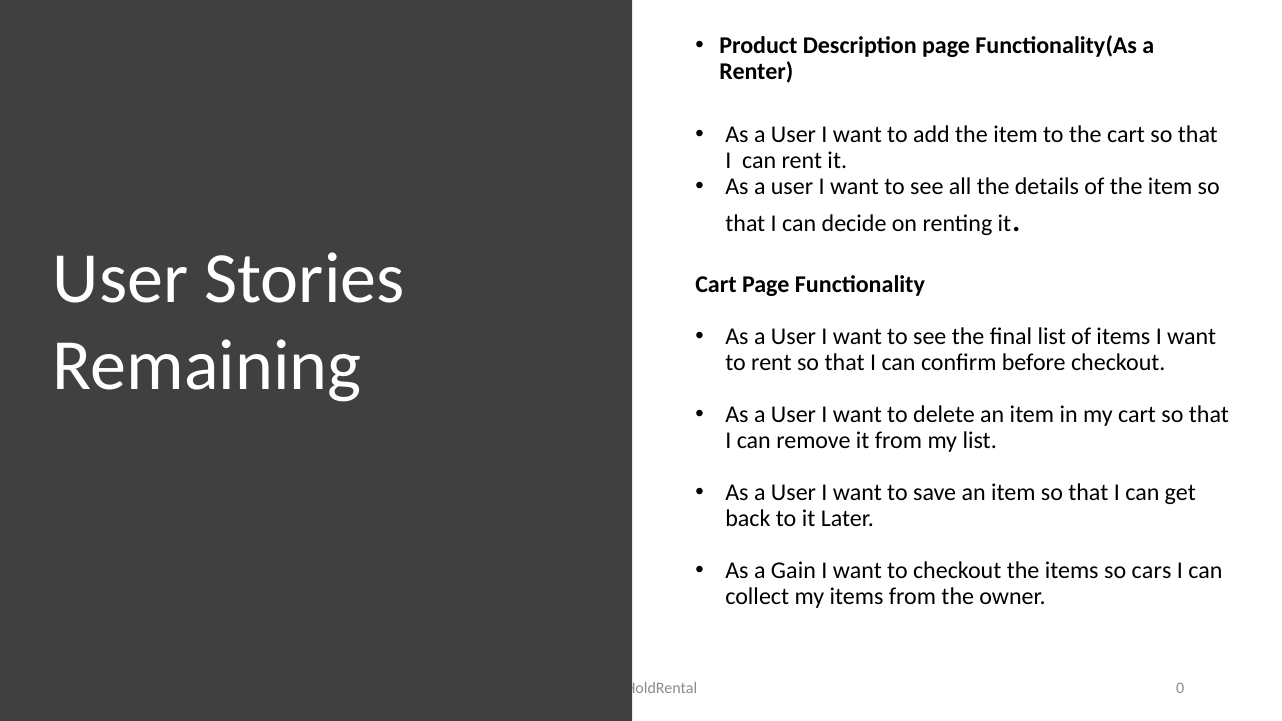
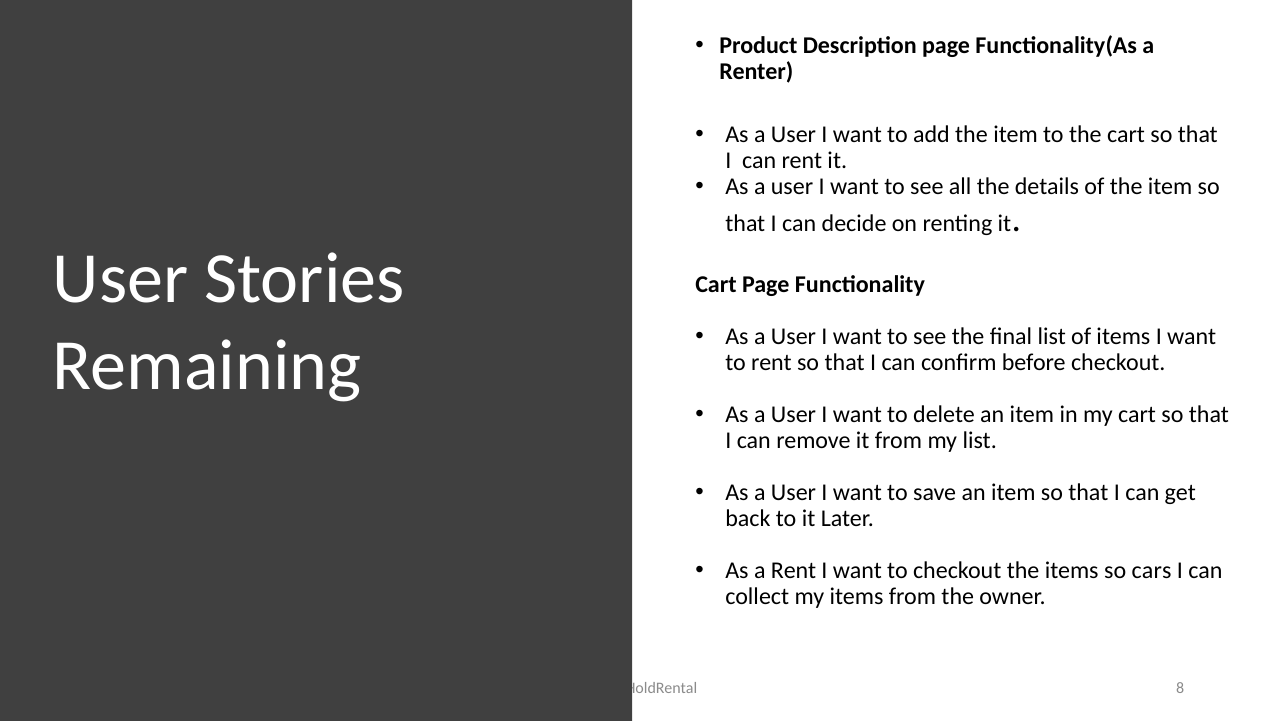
a Gain: Gain -> Rent
0: 0 -> 8
